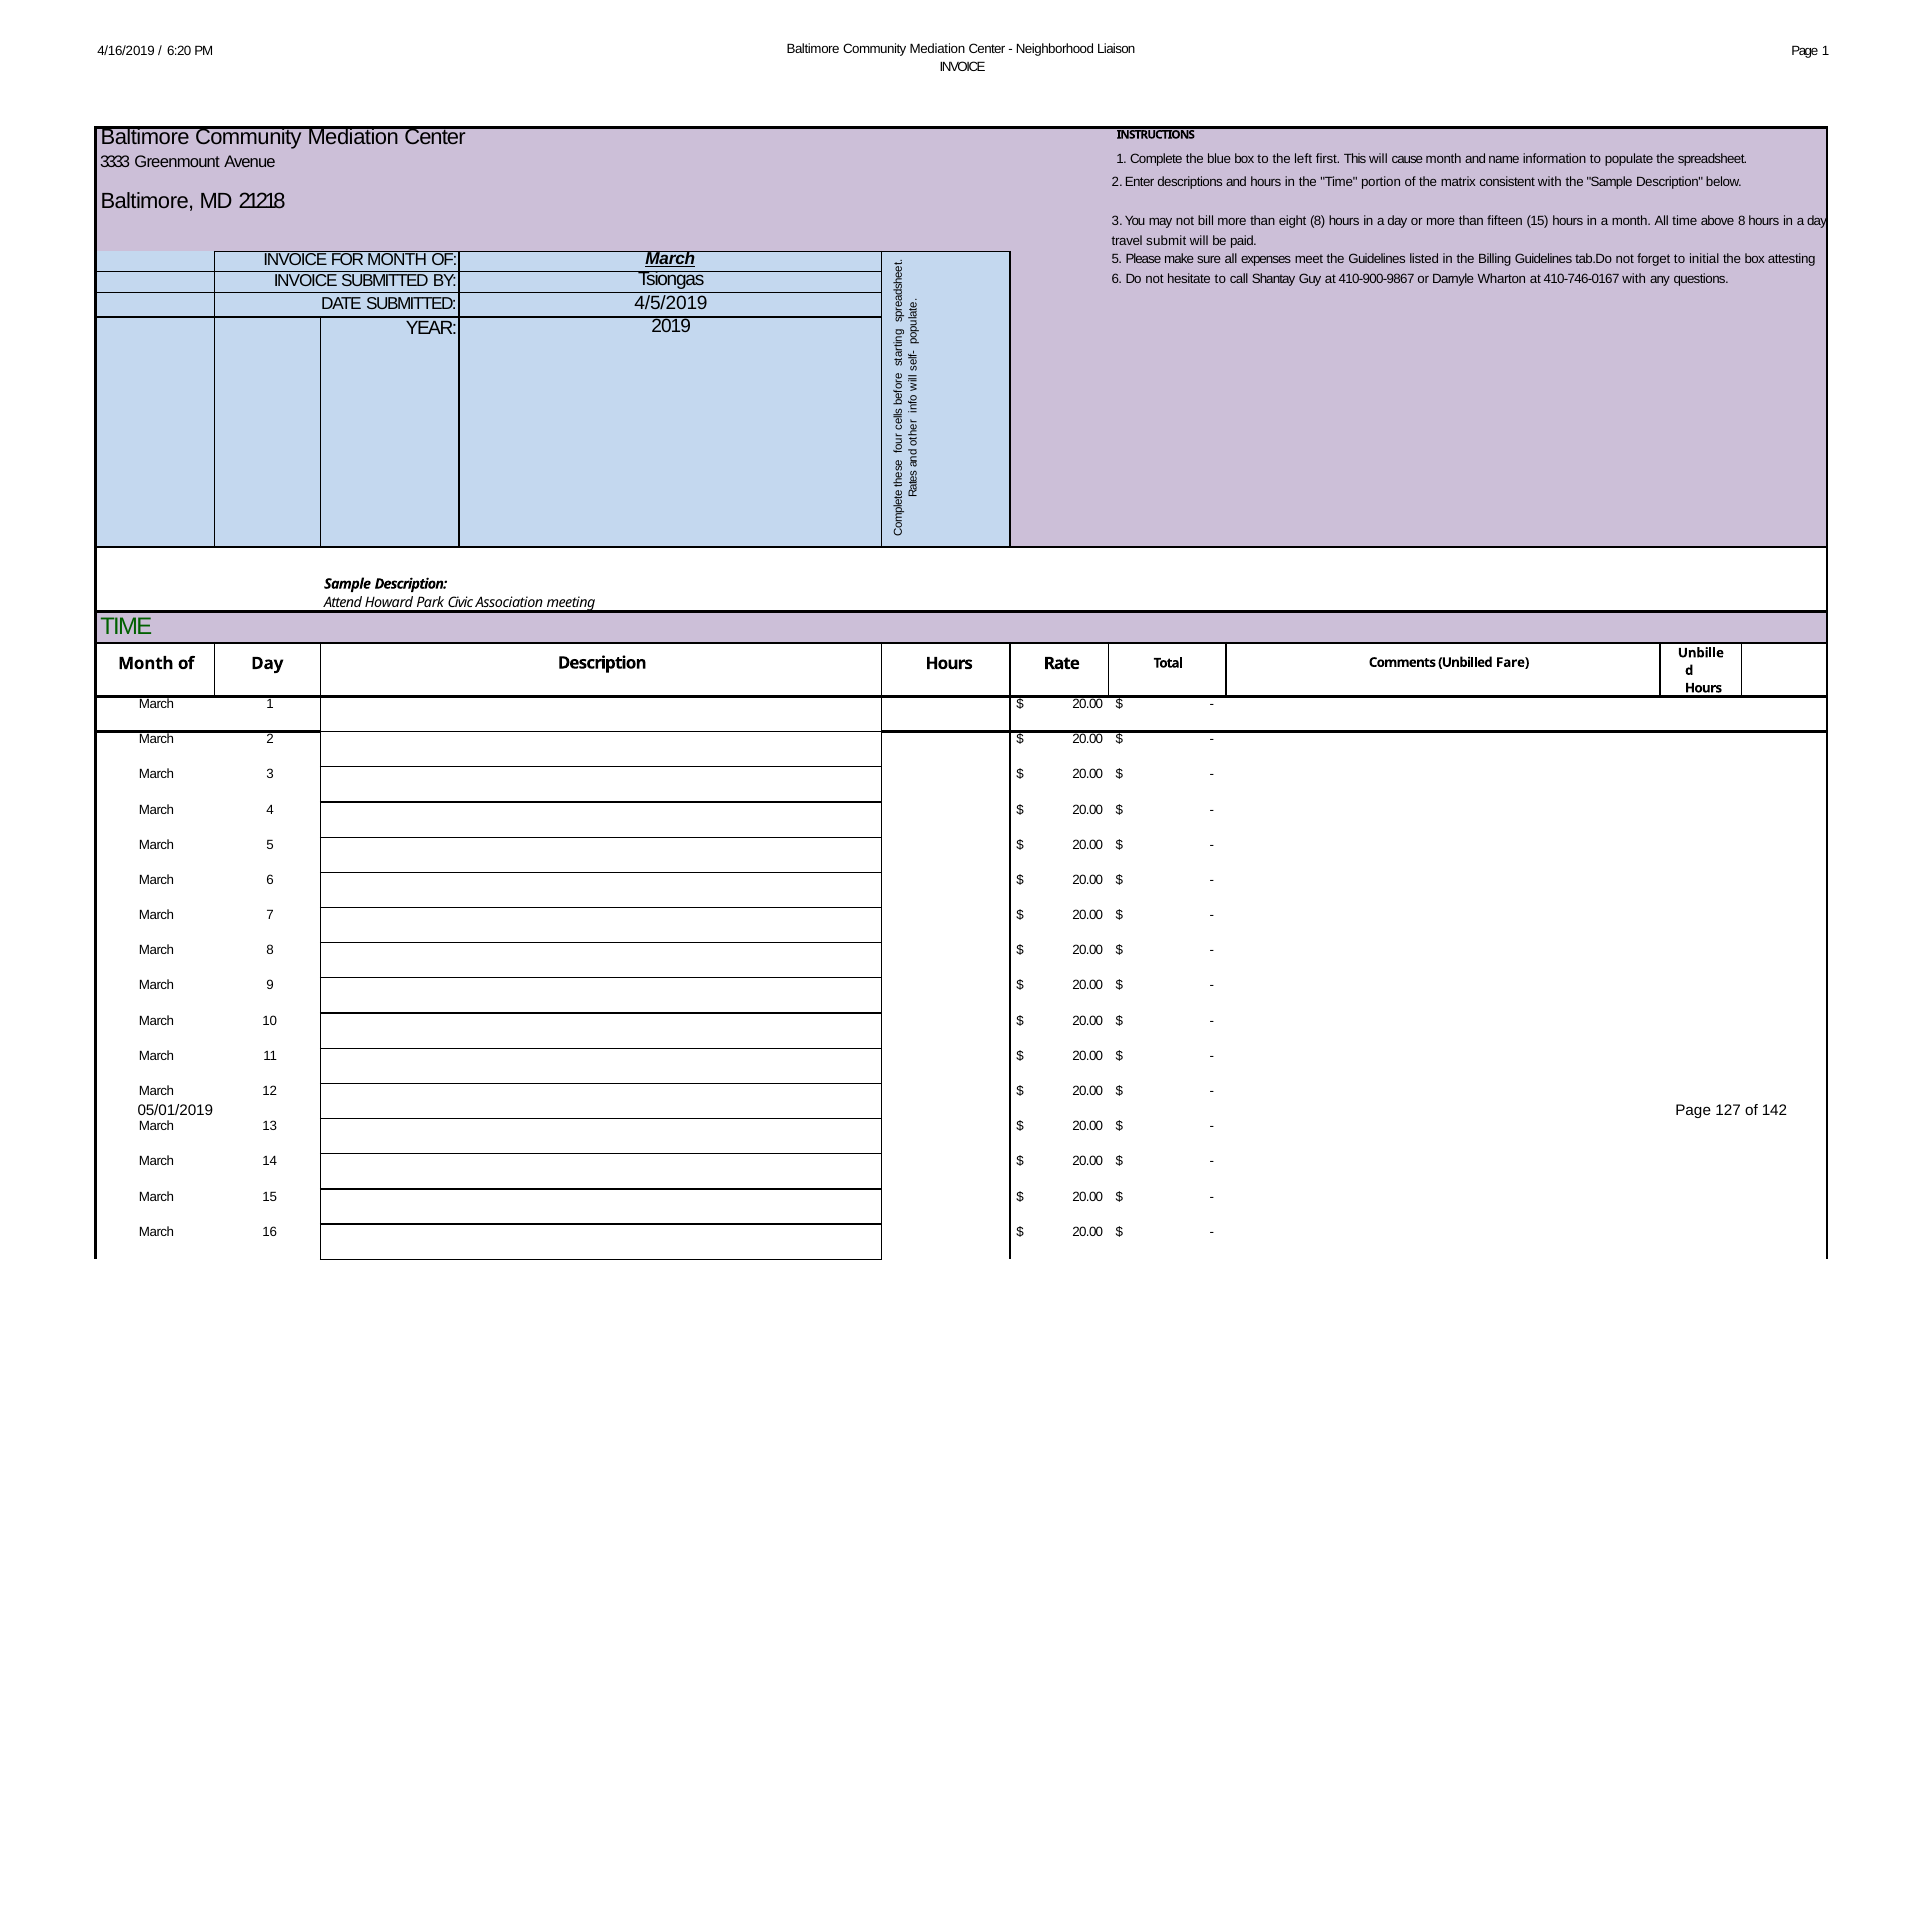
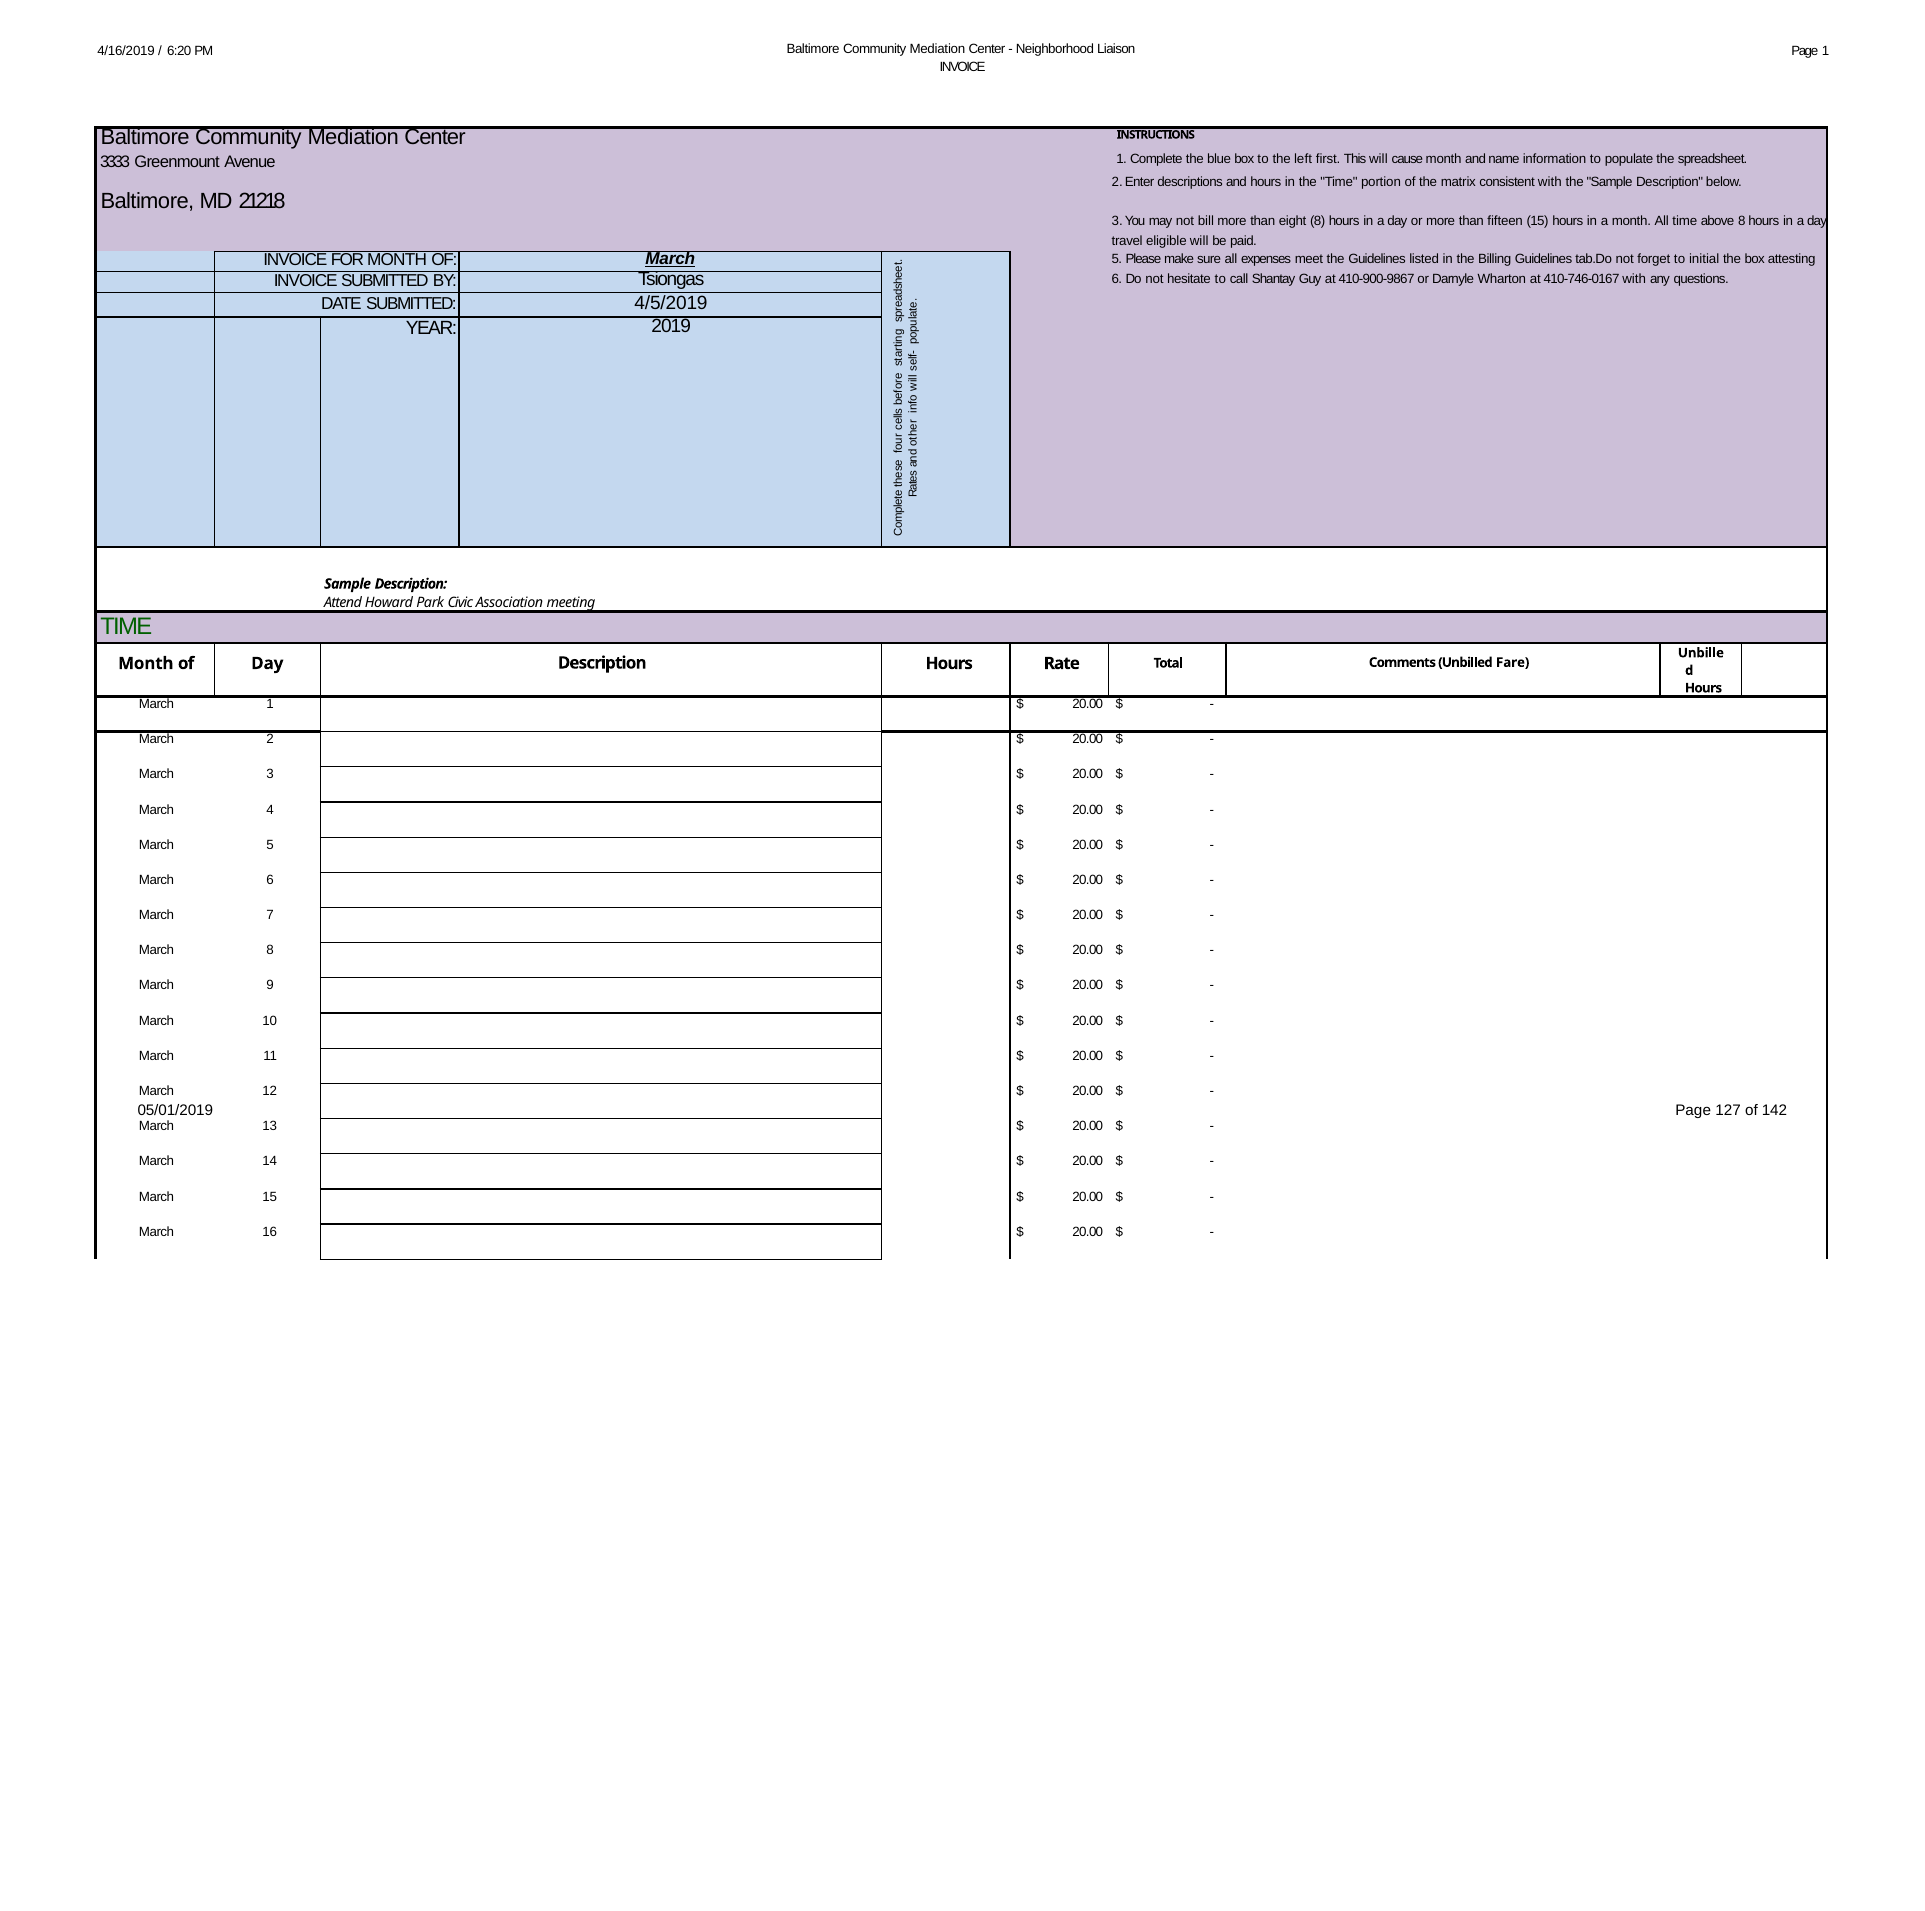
submit: submit -> eligible
